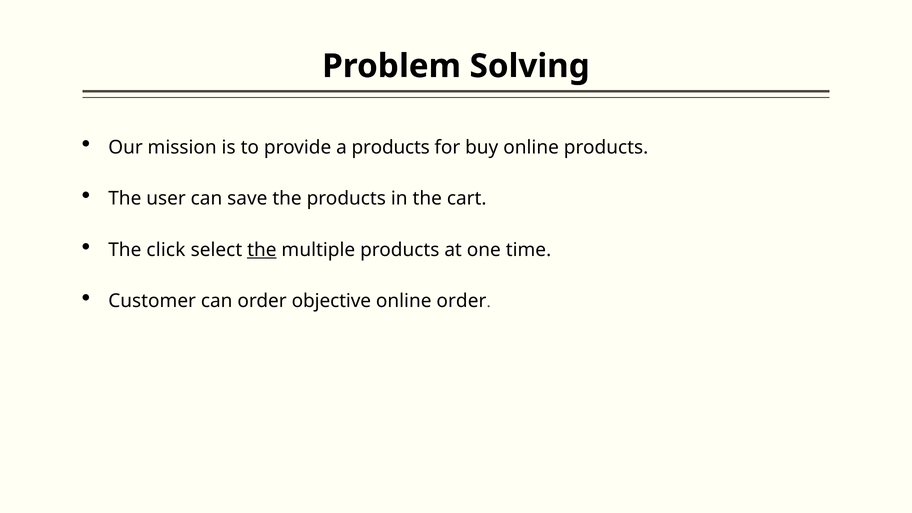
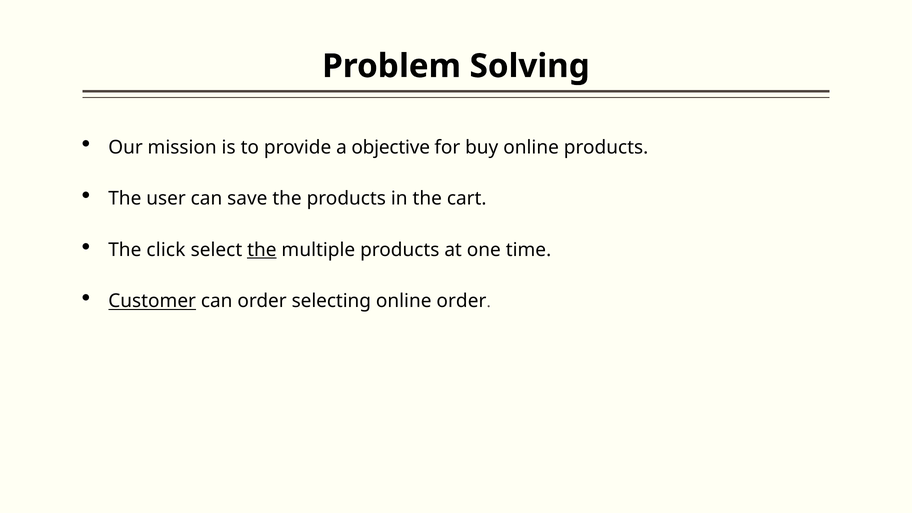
a products: products -> objective
Customer underline: none -> present
objective: objective -> selecting
